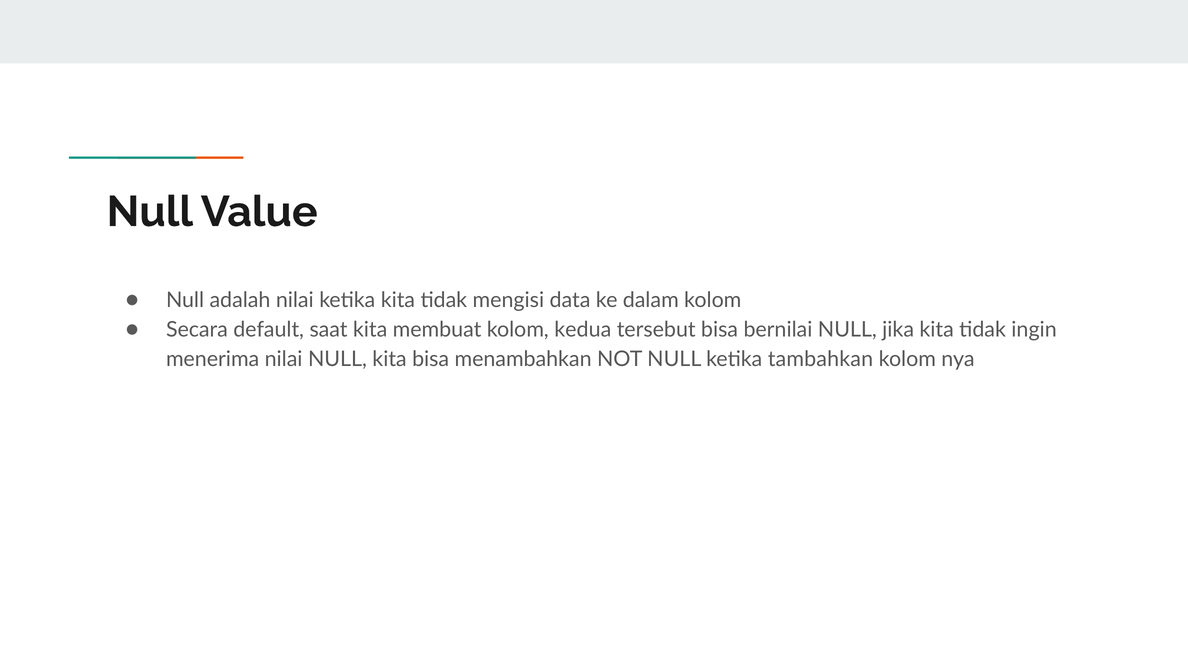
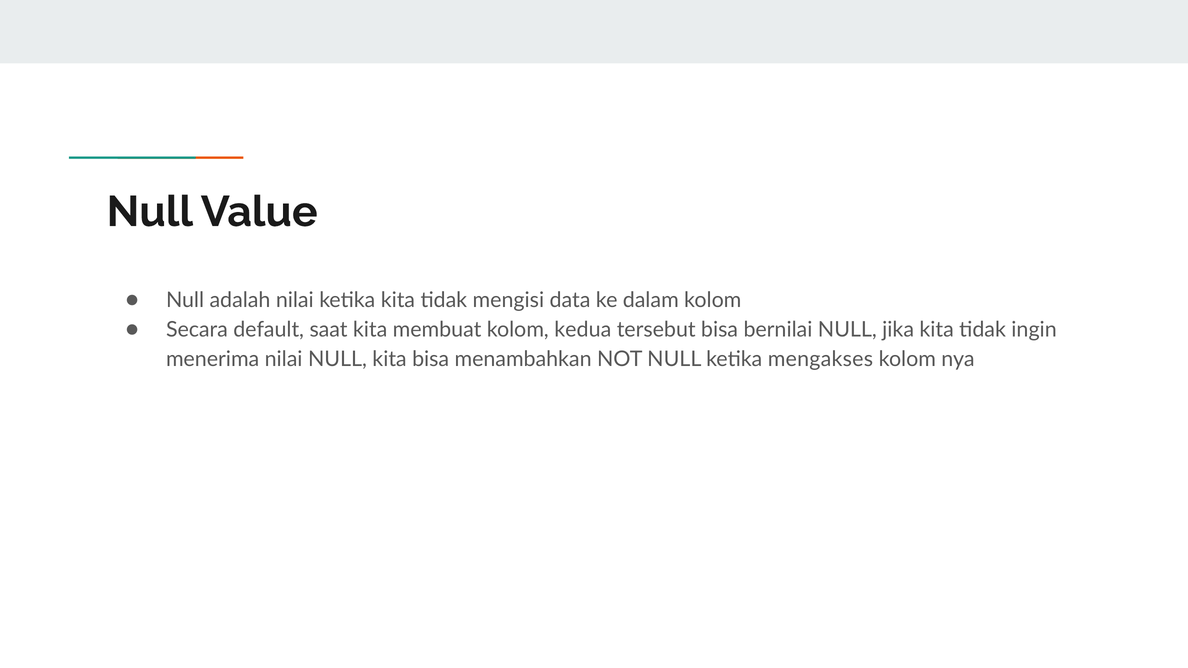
tambahkan: tambahkan -> mengakses
